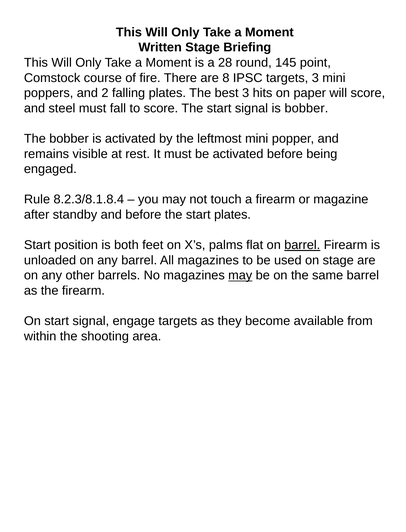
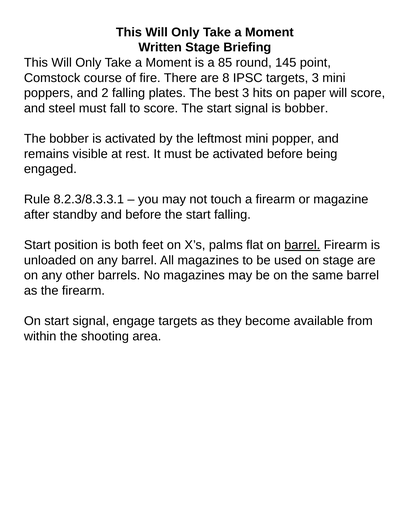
28: 28 -> 85
8.2.3/8.1.8.4: 8.2.3/8.1.8.4 -> 8.2.3/8.3.3.1
start plates: plates -> falling
may at (240, 276) underline: present -> none
